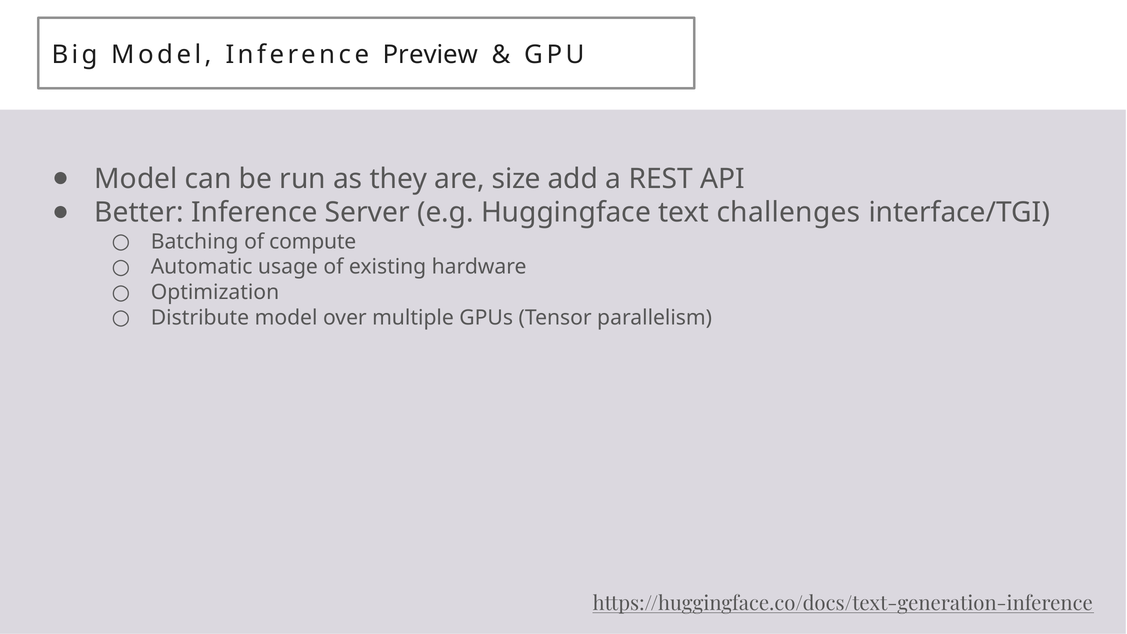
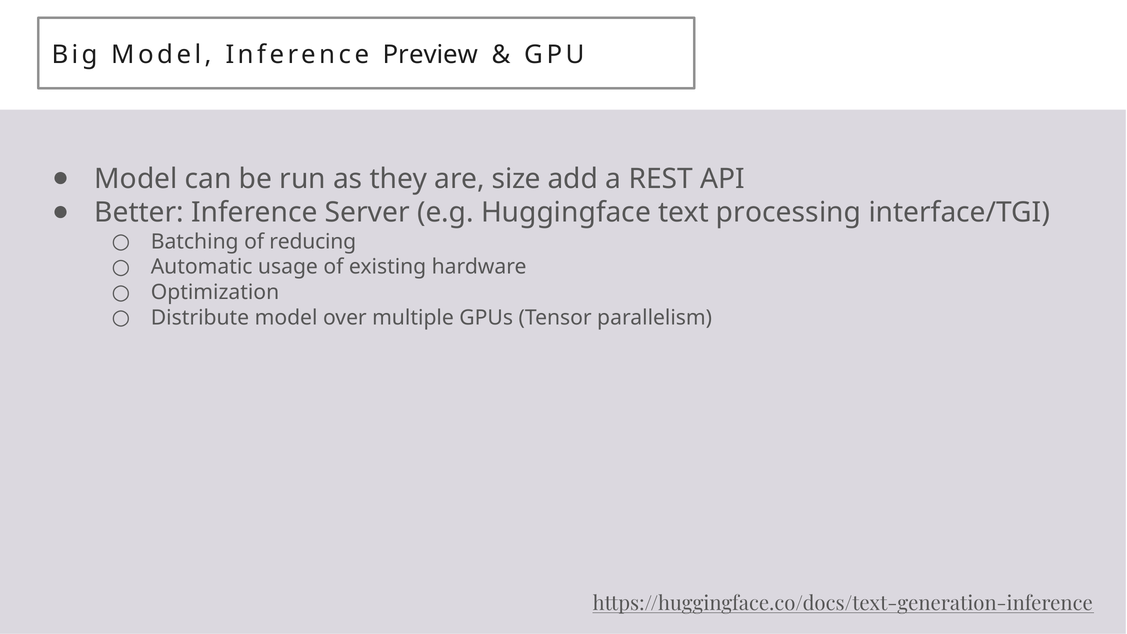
challenges: challenges -> processing
compute: compute -> reducing
